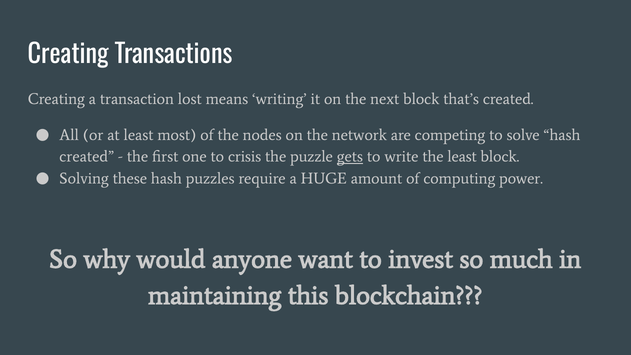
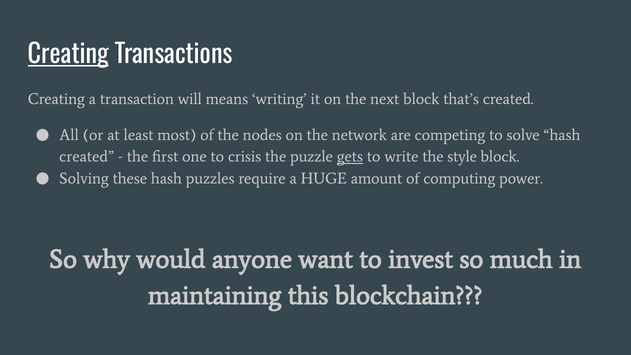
Creating at (68, 55) underline: none -> present
lost: lost -> will
the least: least -> style
